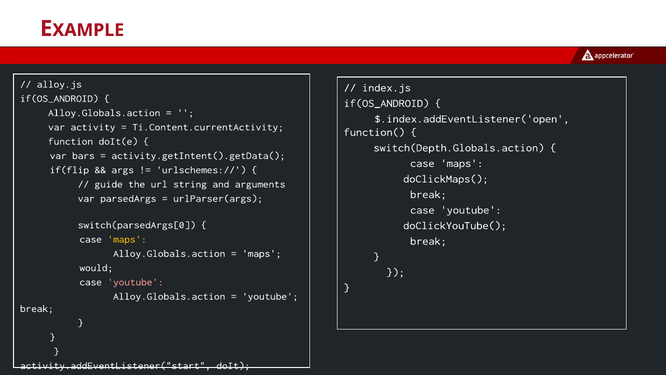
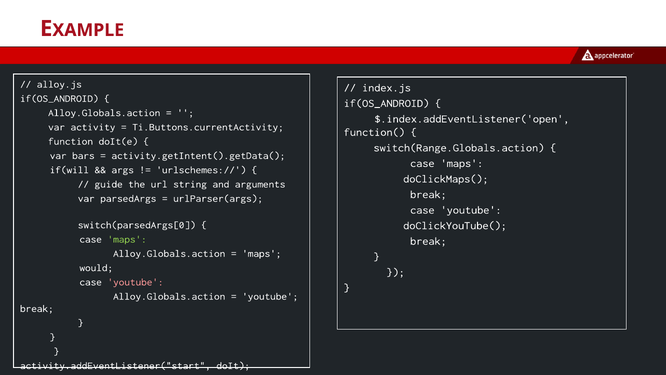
Ti.Content.currentActivity: Ti.Content.currentActivity -> Ti.Buttons.currentActivity
switch(Depth.Globals.action: switch(Depth.Globals.action -> switch(Range.Globals.action
if(flip: if(flip -> if(will
maps at (127, 239) colour: yellow -> light green
